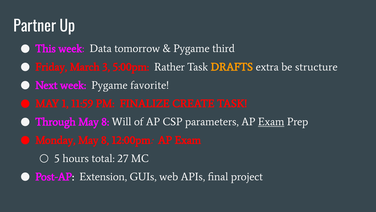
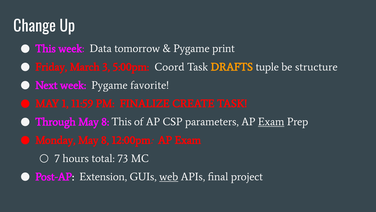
Partner: Partner -> Change
third: third -> print
Rather: Rather -> Coord
extra: extra -> tuple
8 Will: Will -> This
5: 5 -> 7
27: 27 -> 73
web underline: none -> present
